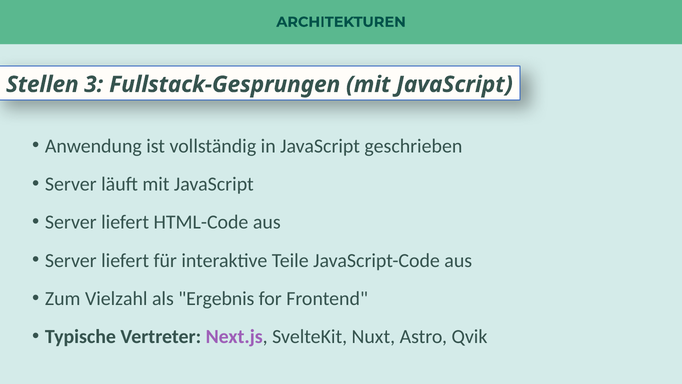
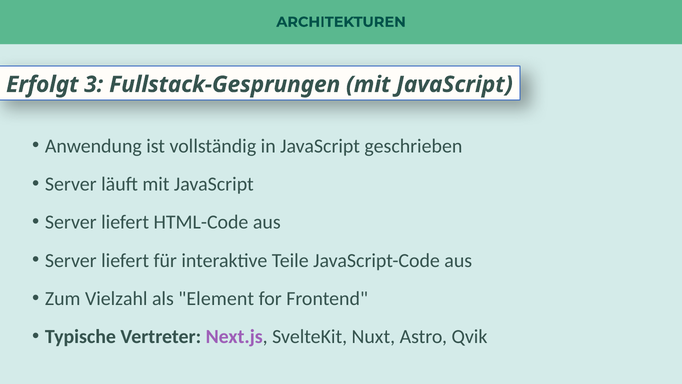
Stellen: Stellen -> Erfolgt
Ergebnis: Ergebnis -> Element
